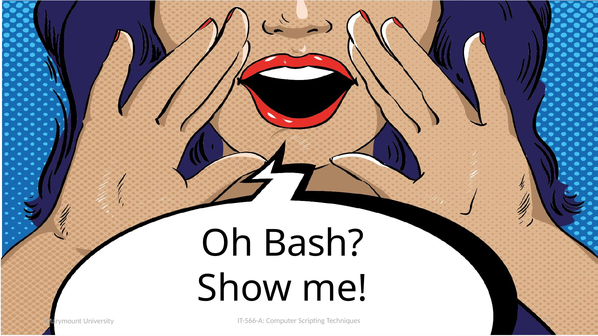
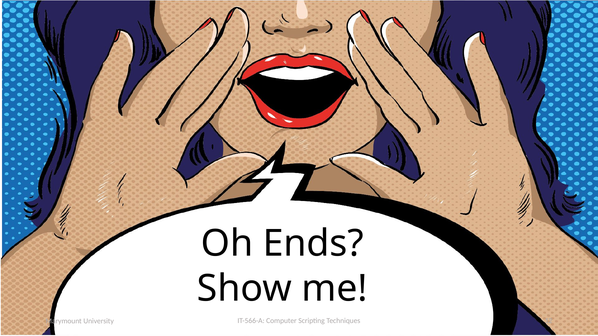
Bash: Bash -> Ends
